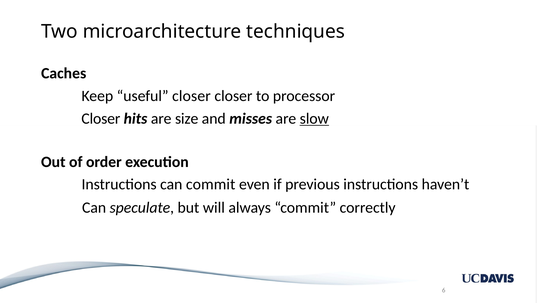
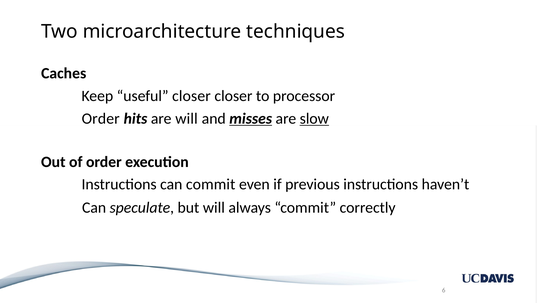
Closer at (101, 119): Closer -> Order
are size: size -> will
misses underline: none -> present
